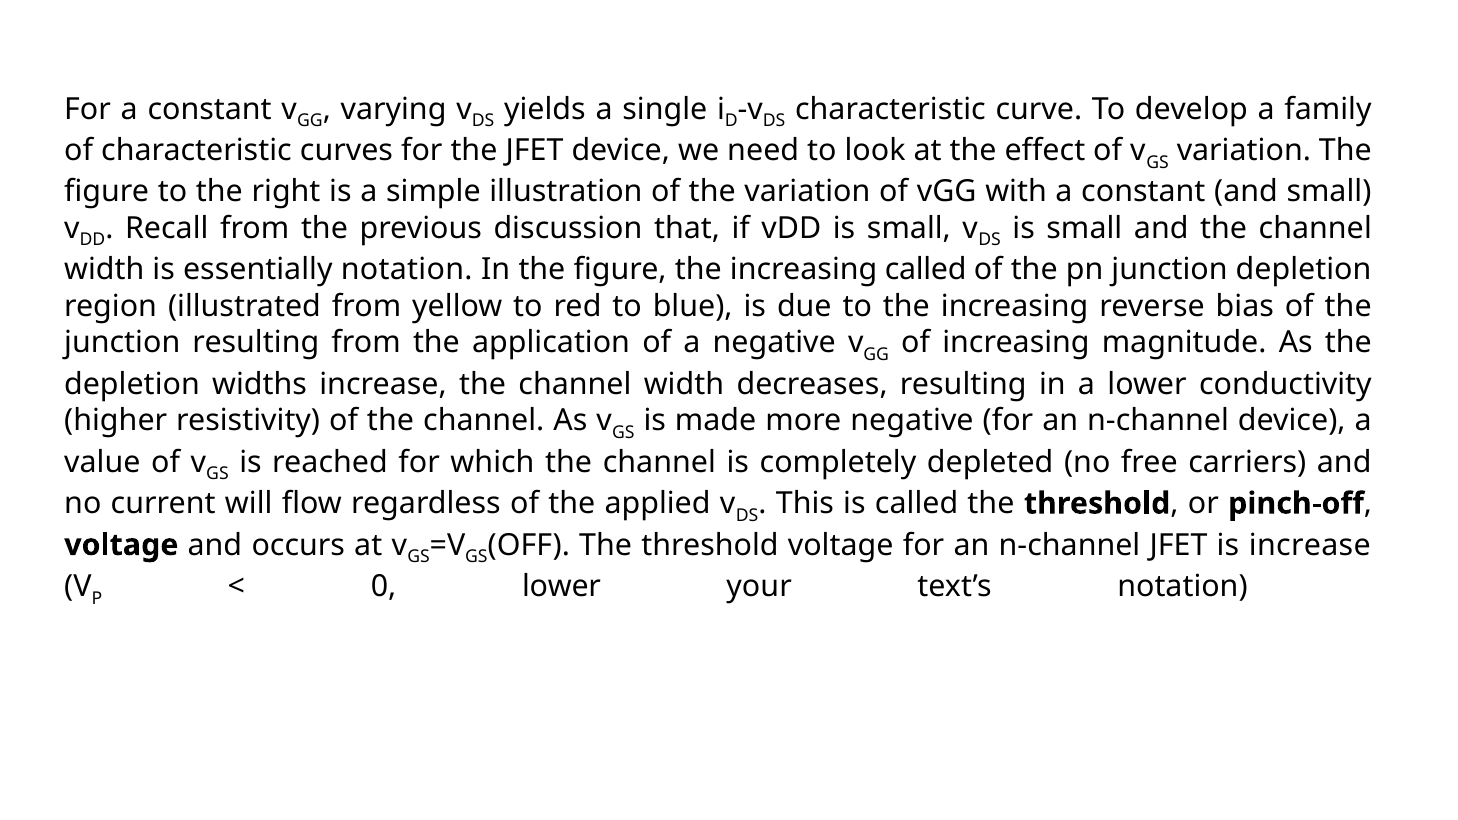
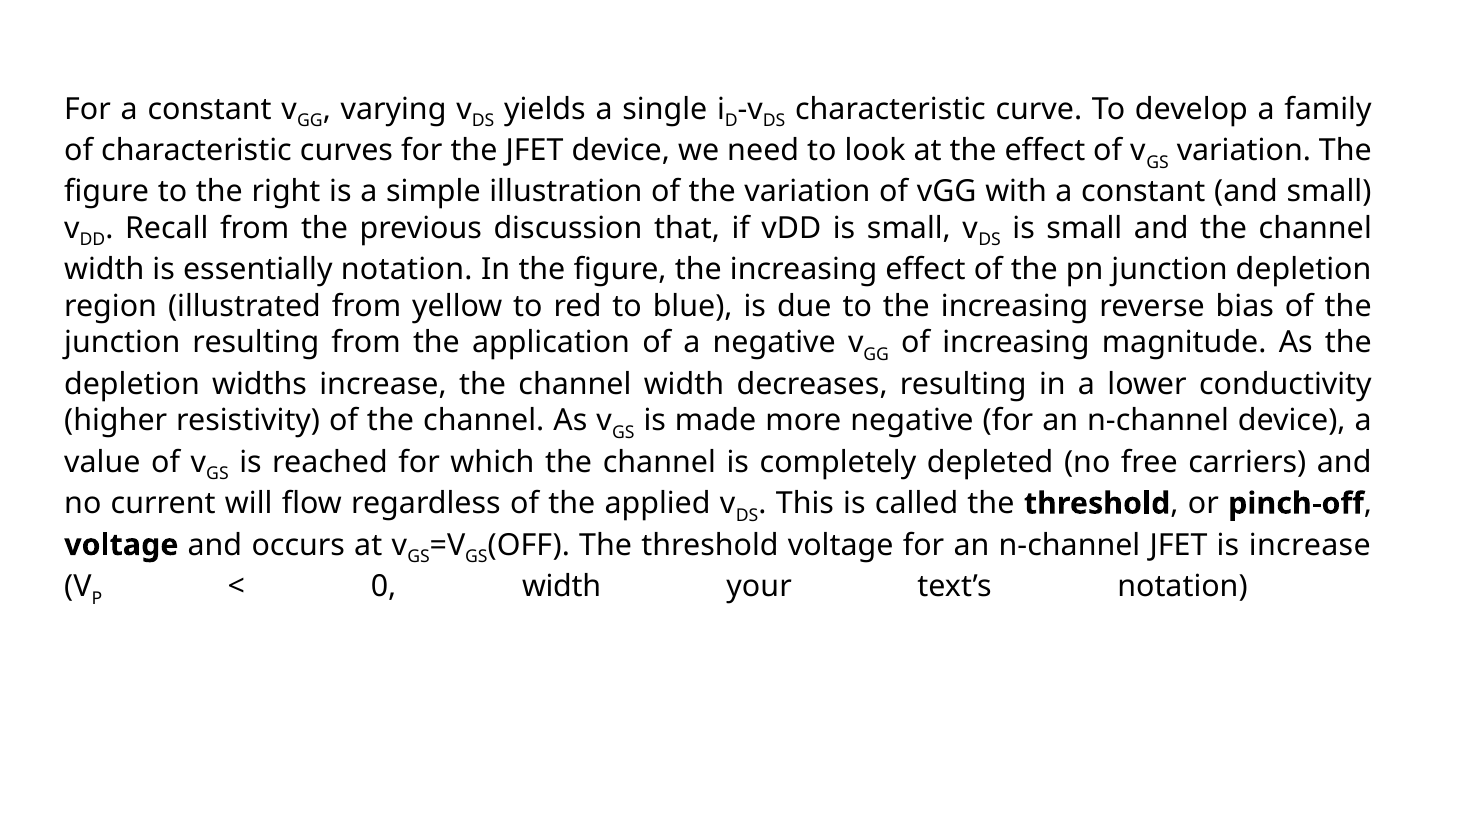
increasing called: called -> effect
0 lower: lower -> width
